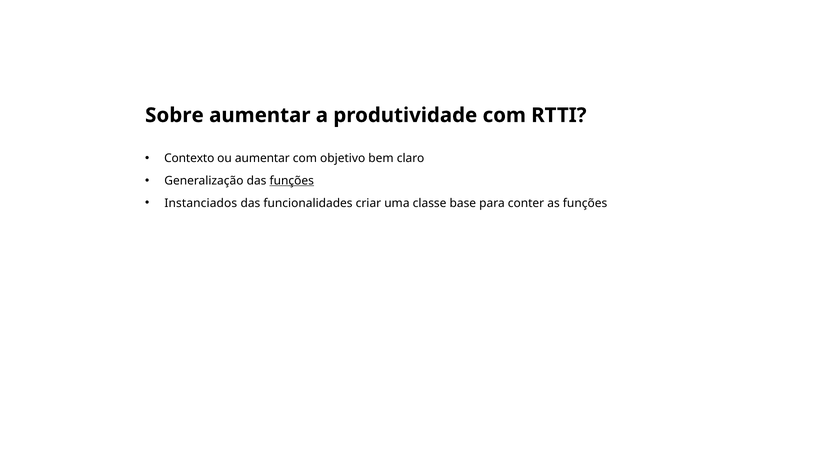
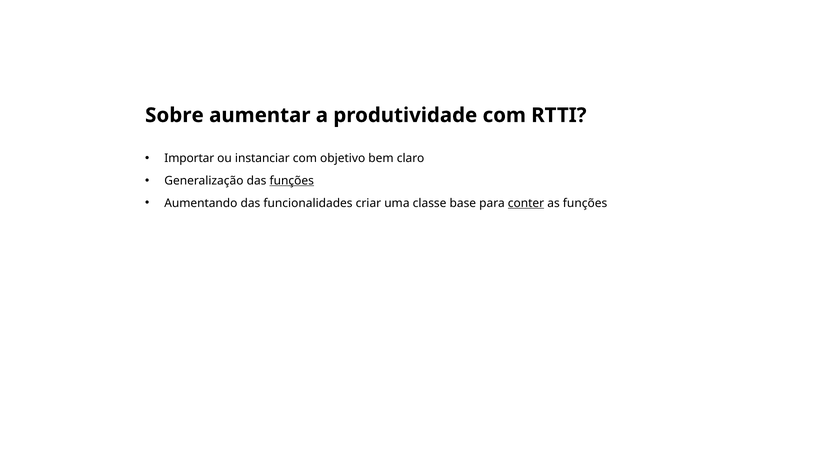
Contexto: Contexto -> Importar
ou aumentar: aumentar -> instanciar
Instanciados: Instanciados -> Aumentando
conter underline: none -> present
